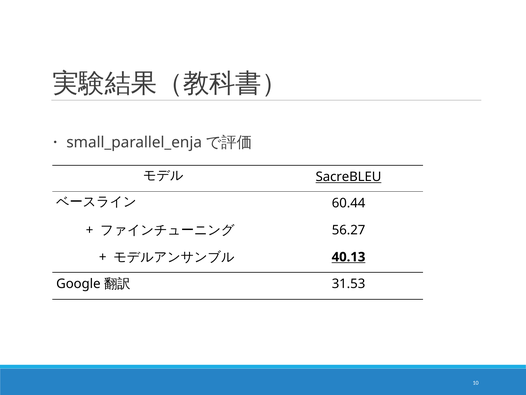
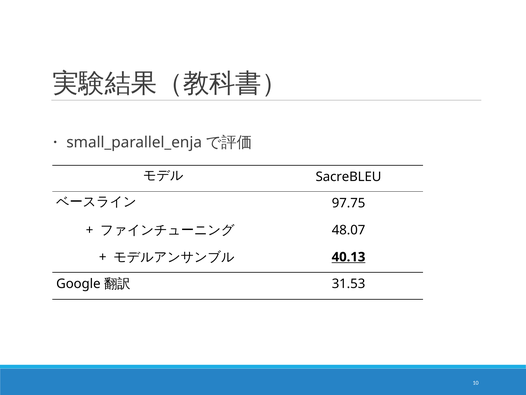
SacreBLEU underline: present -> none
60.44: 60.44 -> 97.75
56.27: 56.27 -> 48.07
